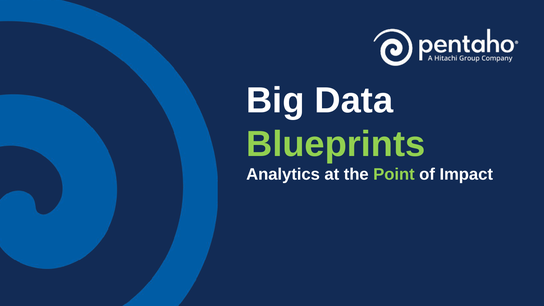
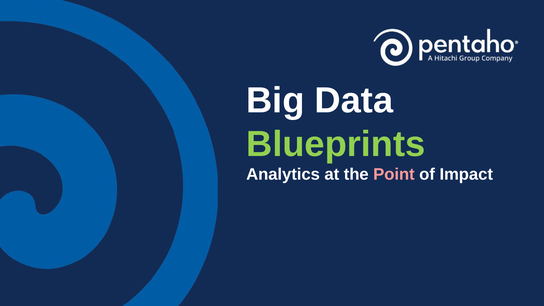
Point colour: light green -> pink
